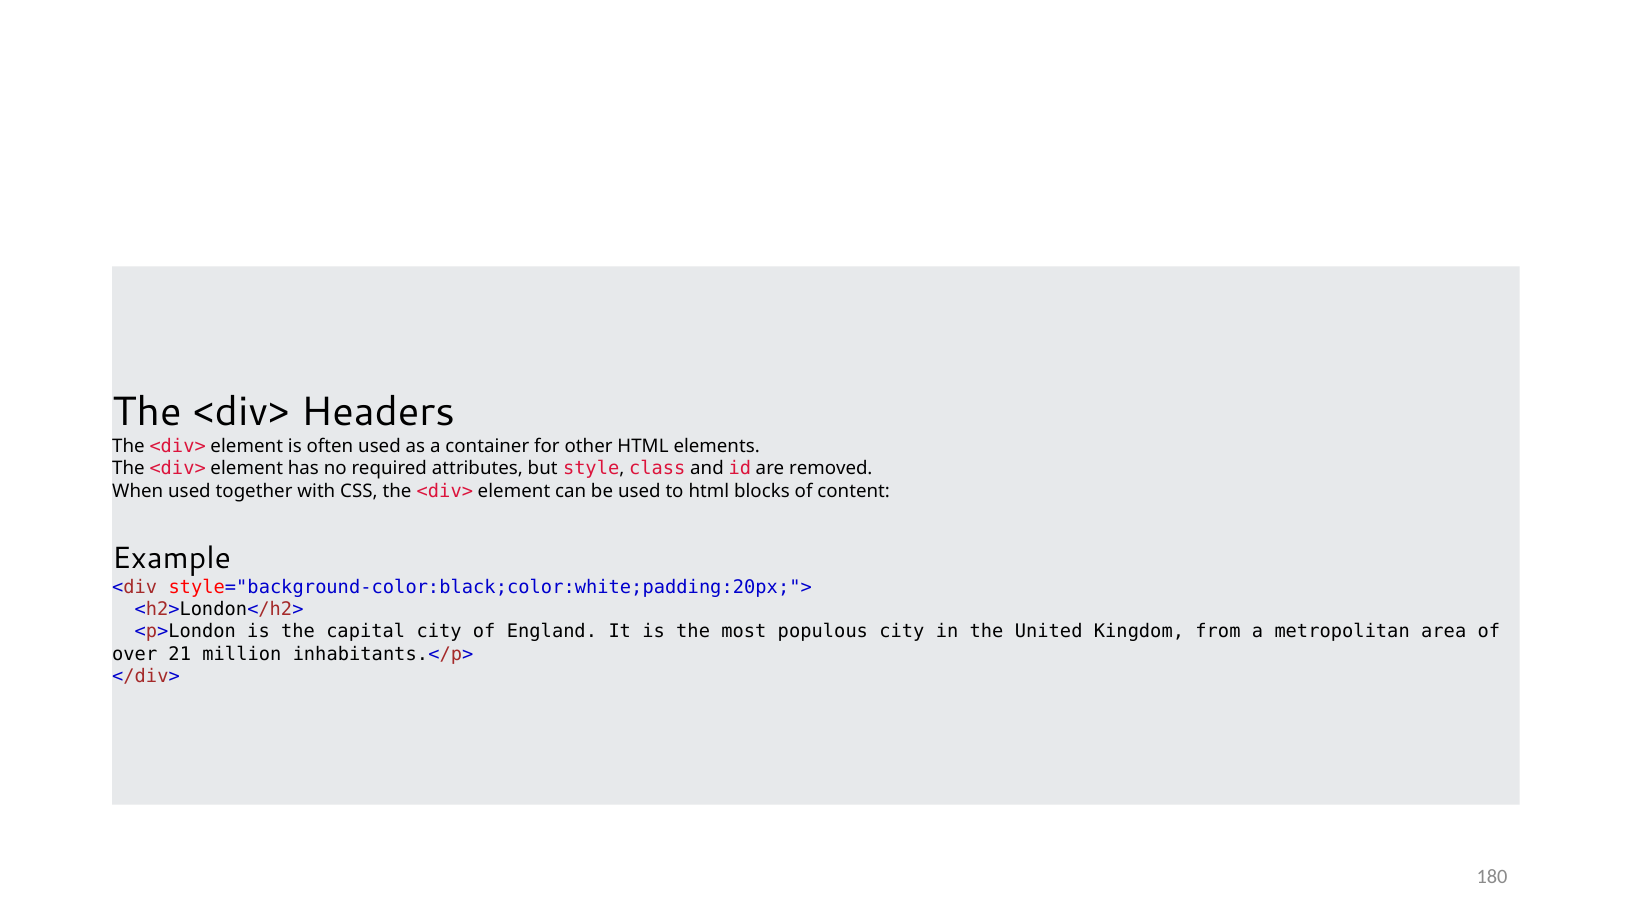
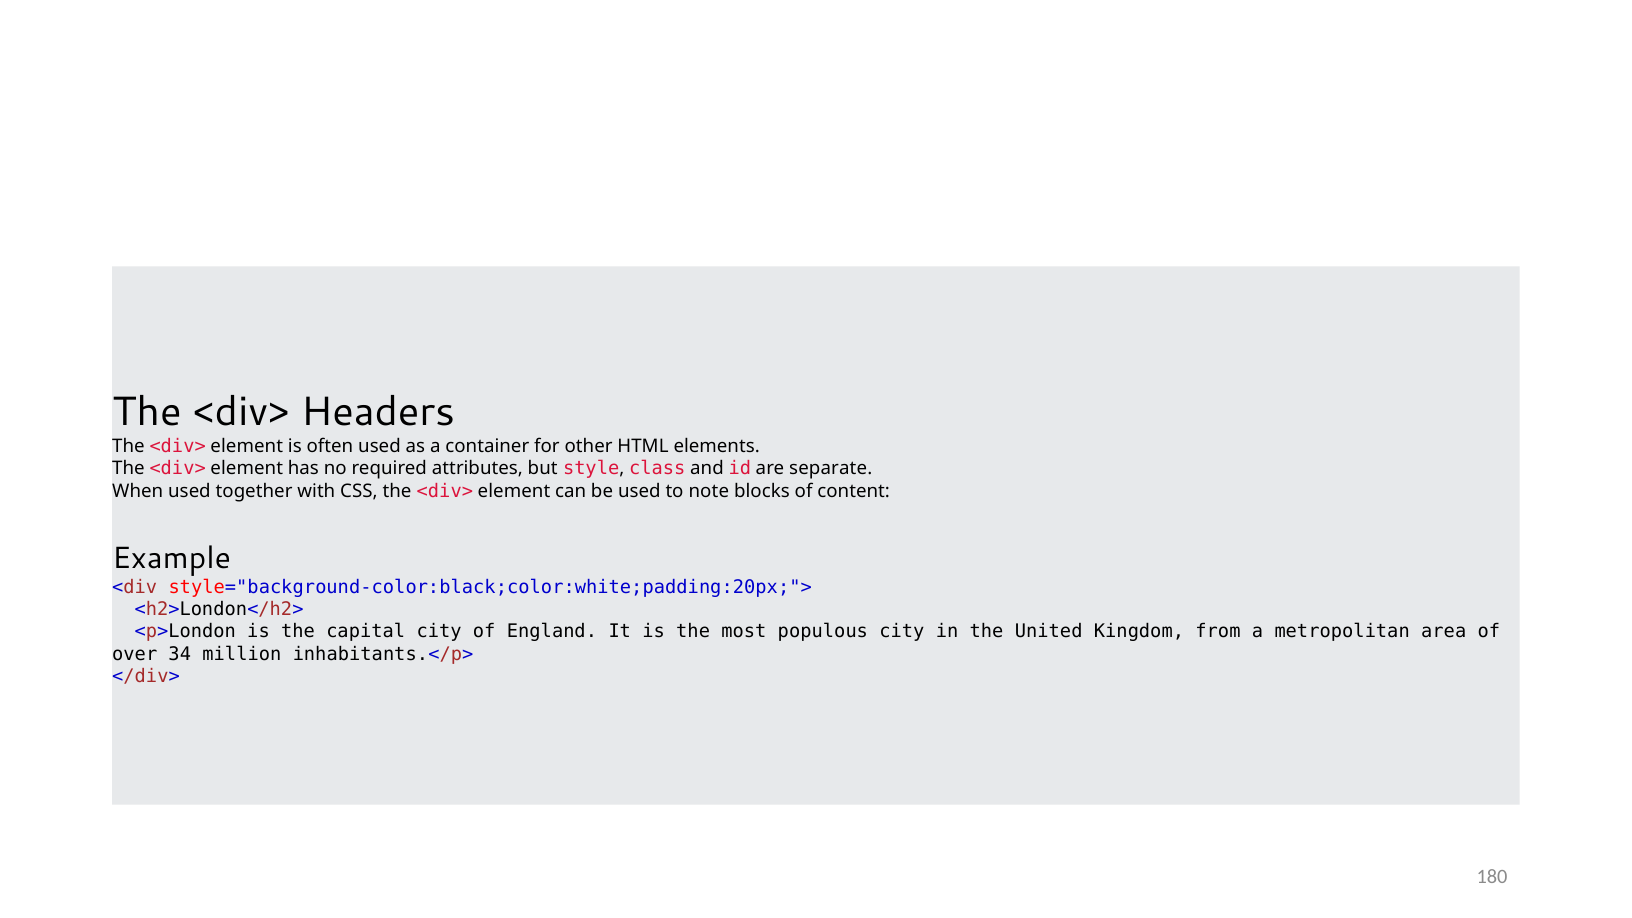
removed: removed -> separate
to html: html -> note
21: 21 -> 34
